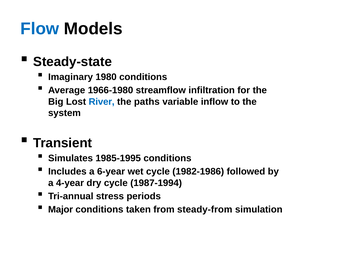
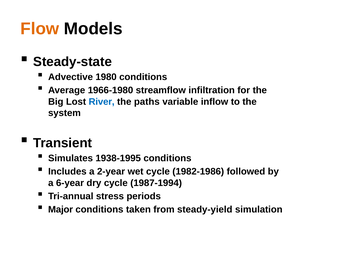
Flow colour: blue -> orange
Imaginary: Imaginary -> Advective
1985-1995: 1985-1995 -> 1938-1995
6-year: 6-year -> 2-year
4-year: 4-year -> 6-year
steady-from: steady-from -> steady-yield
